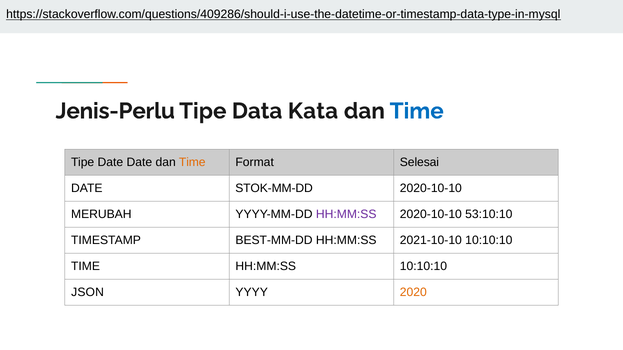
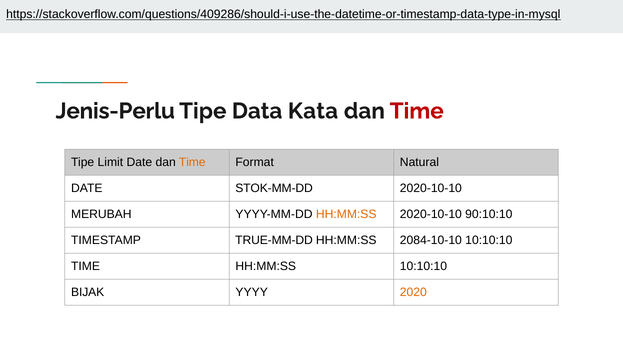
Time at (417, 111) colour: blue -> red
Tipe Date: Date -> Limit
Selesai: Selesai -> Natural
HH:MM:SS at (346, 215) colour: purple -> orange
53:10:10: 53:10:10 -> 90:10:10
BEST-MM-DD: BEST-MM-DD -> TRUE-MM-DD
2021-10-10: 2021-10-10 -> 2084-10-10
JSON: JSON -> BIJAK
